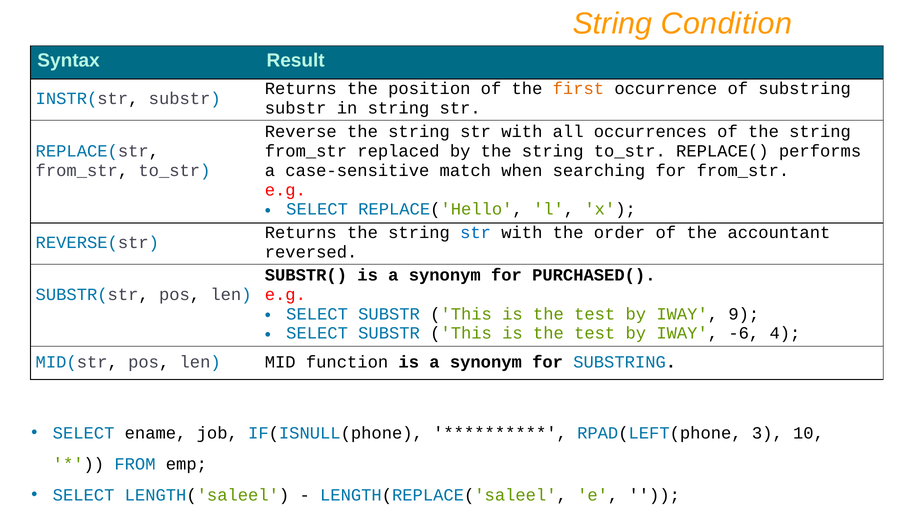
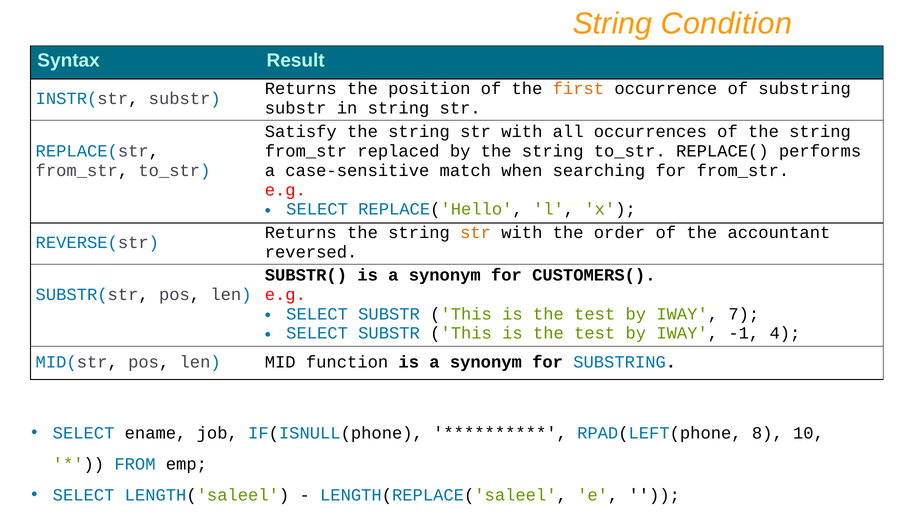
Reverse: Reverse -> Satisfy
str at (476, 233) colour: blue -> orange
PURCHASED(: PURCHASED( -> CUSTOMERS(
9: 9 -> 7
-6: -6 -> -1
3: 3 -> 8
